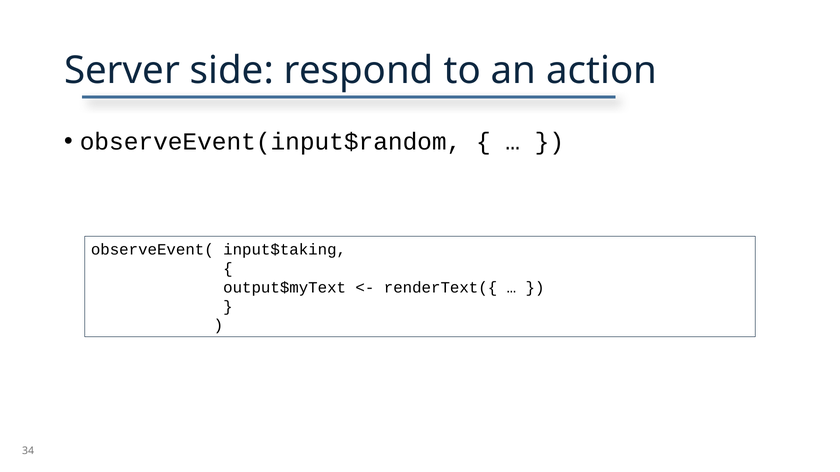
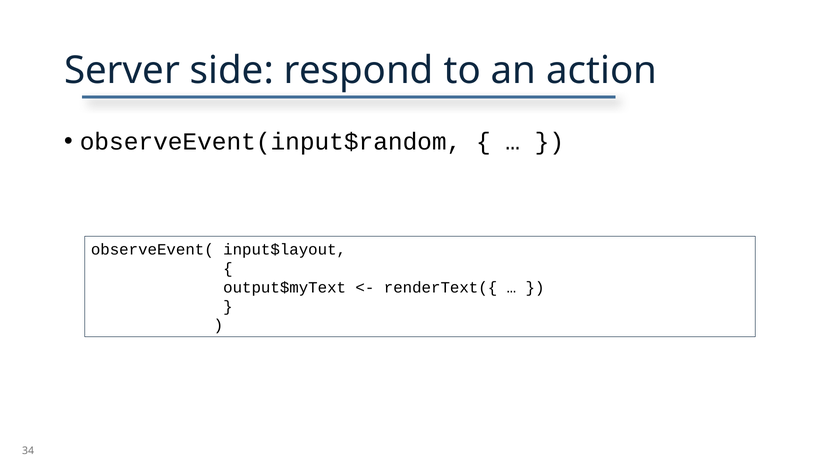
input$taking: input$taking -> input$layout
